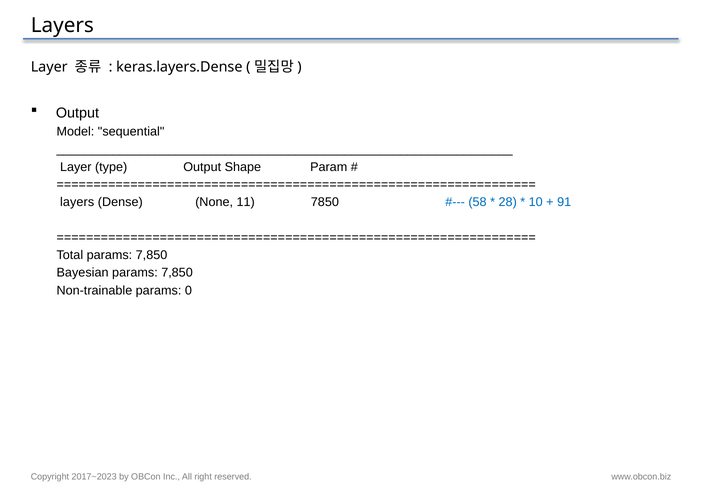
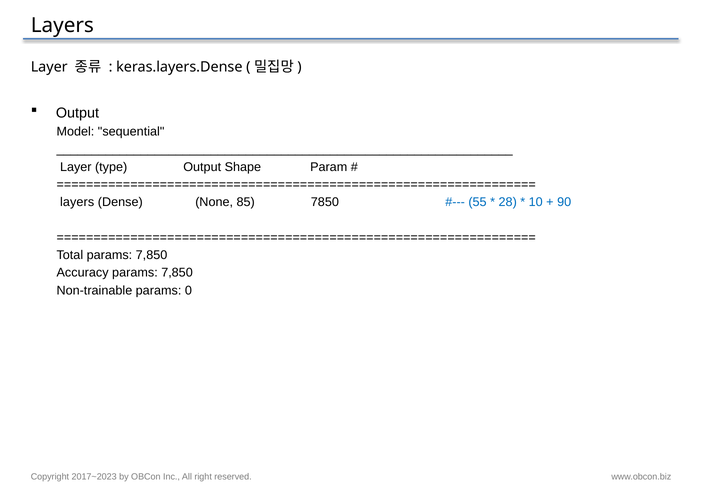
11: 11 -> 85
58: 58 -> 55
91: 91 -> 90
Bayesian: Bayesian -> Accuracy
